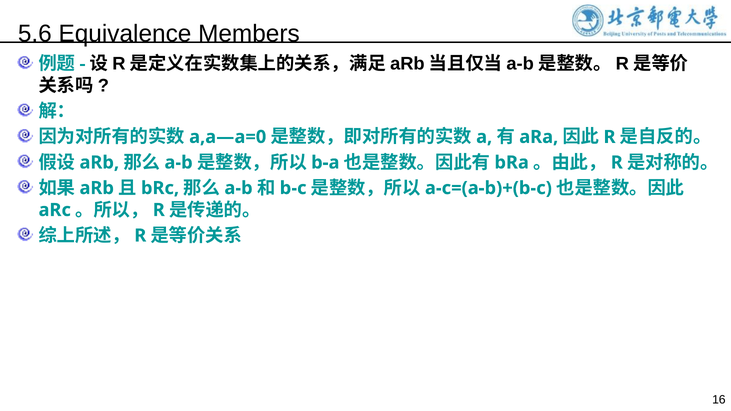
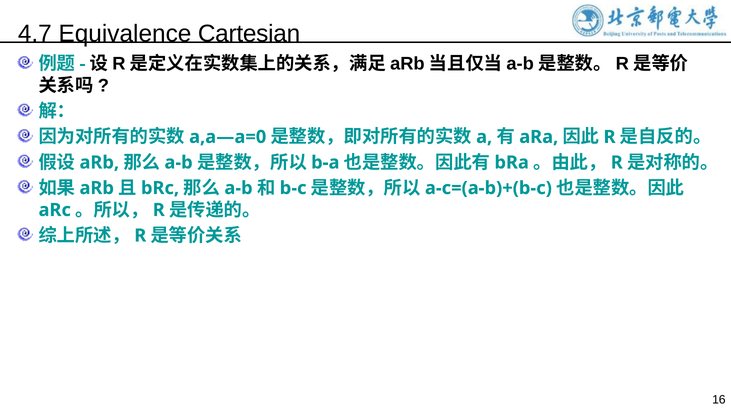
5.6: 5.6 -> 4.7
Members: Members -> Cartesian
